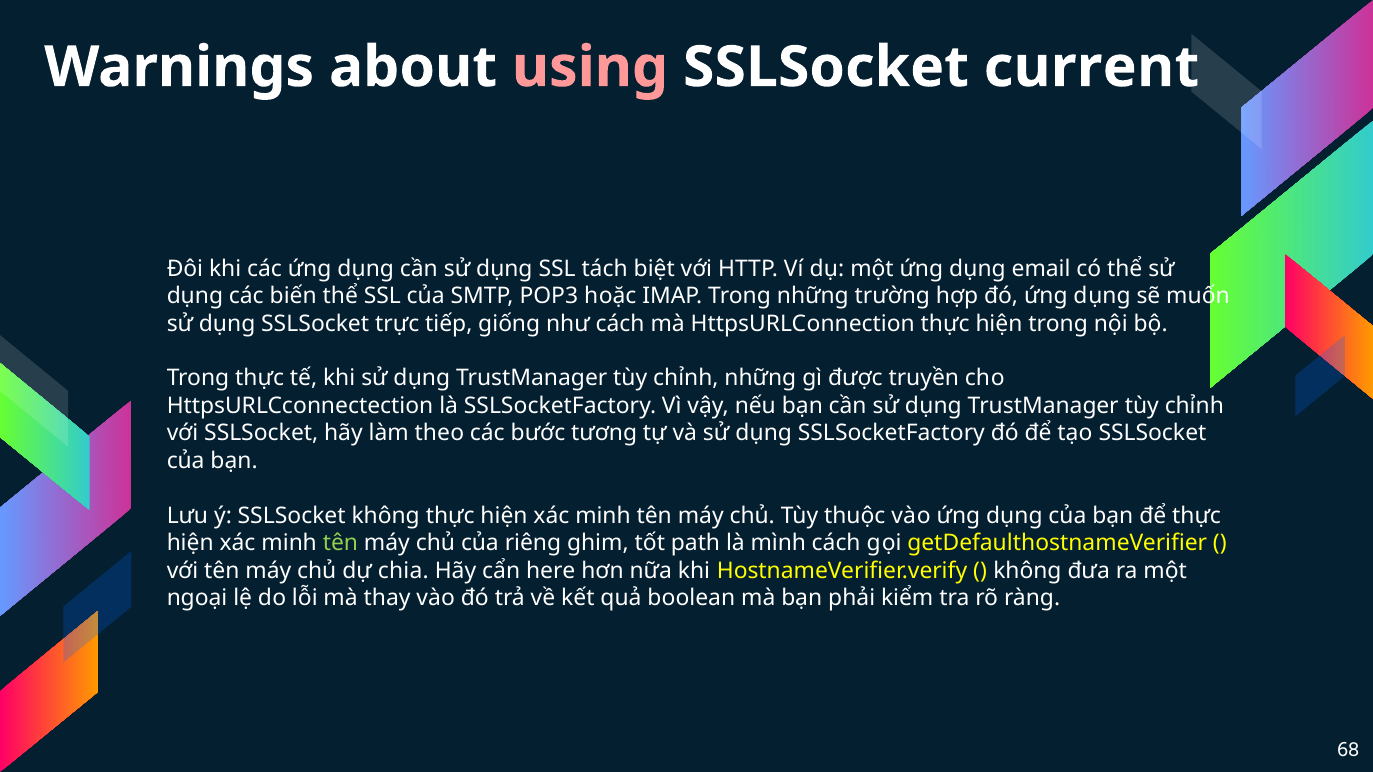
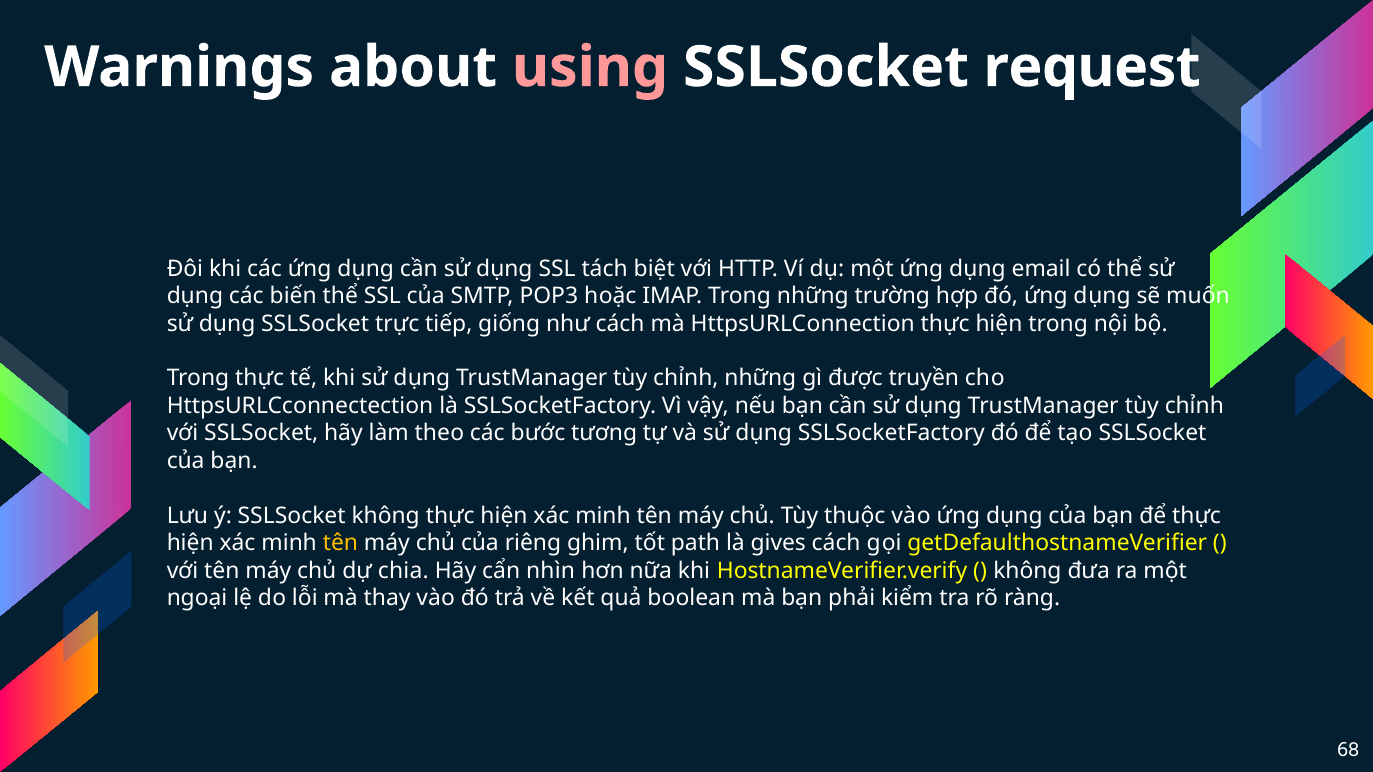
current: current -> request
tên at (340, 543) colour: light green -> yellow
mình: mình -> gives
here: here -> nhìn
